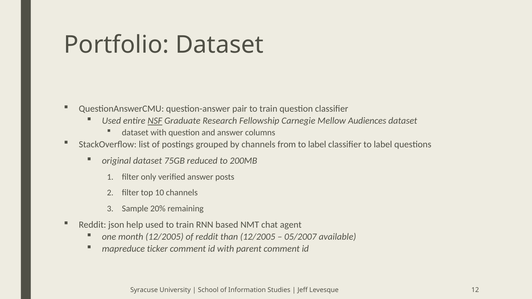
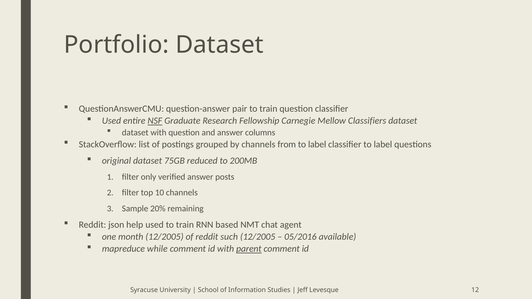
Audiences: Audiences -> Classifiers
than: than -> such
05/2007: 05/2007 -> 05/2016
ticker: ticker -> while
parent underline: none -> present
